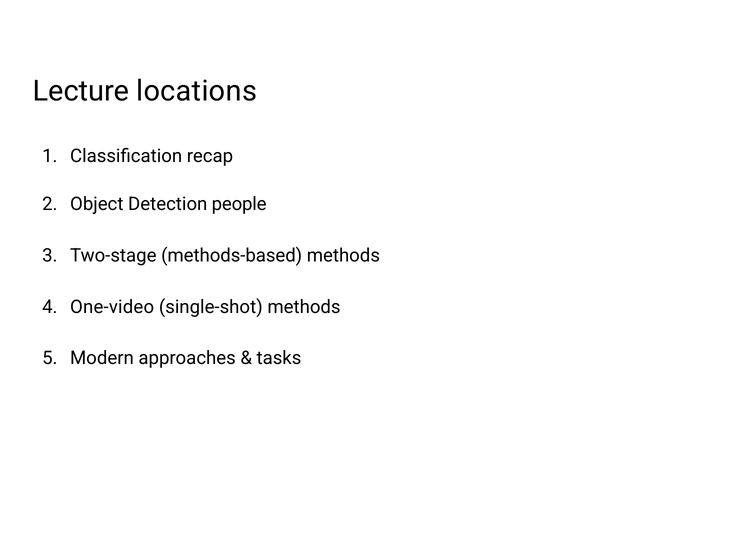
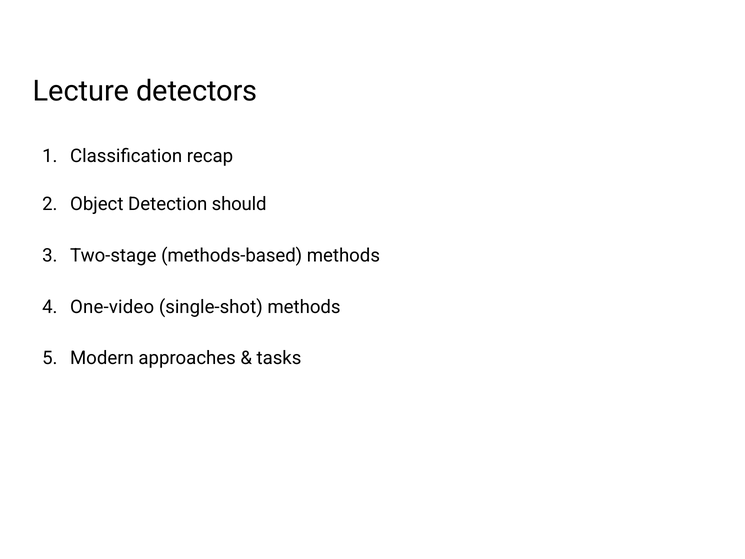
locations: locations -> detectors
people: people -> should
